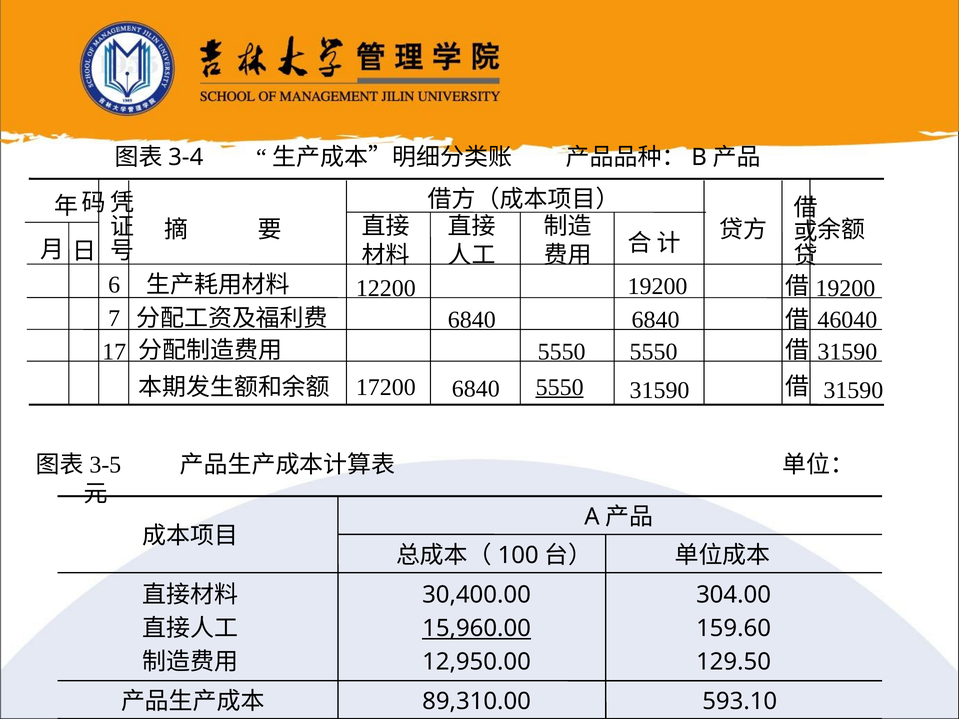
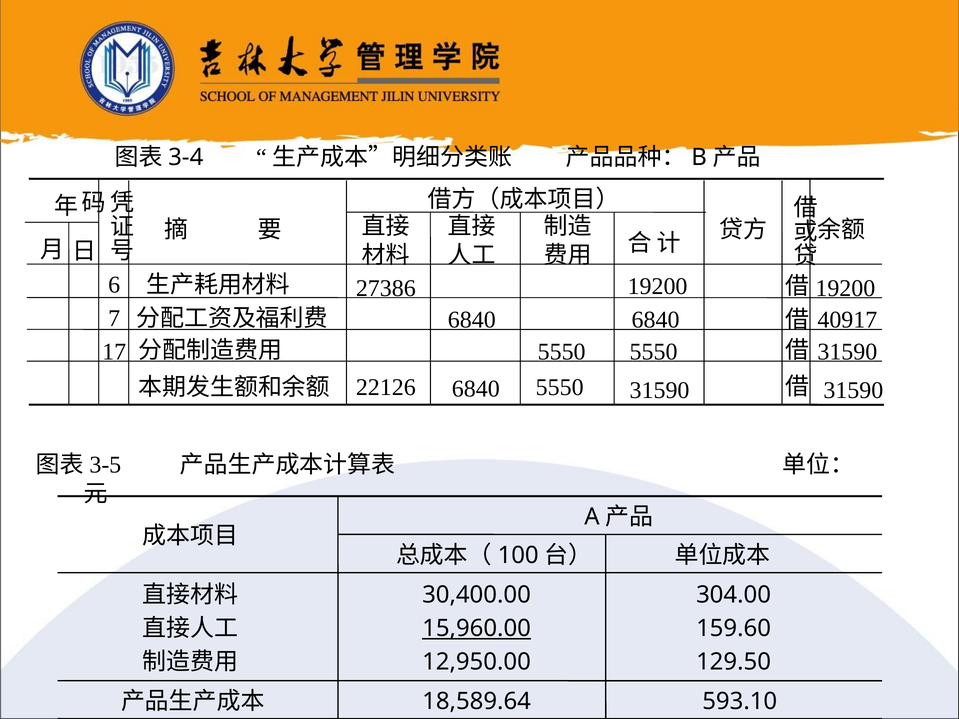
12200: 12200 -> 27386
46040: 46040 -> 40917
17200: 17200 -> 22126
5550 at (560, 387) underline: present -> none
89,310.00: 89,310.00 -> 18,589.64
